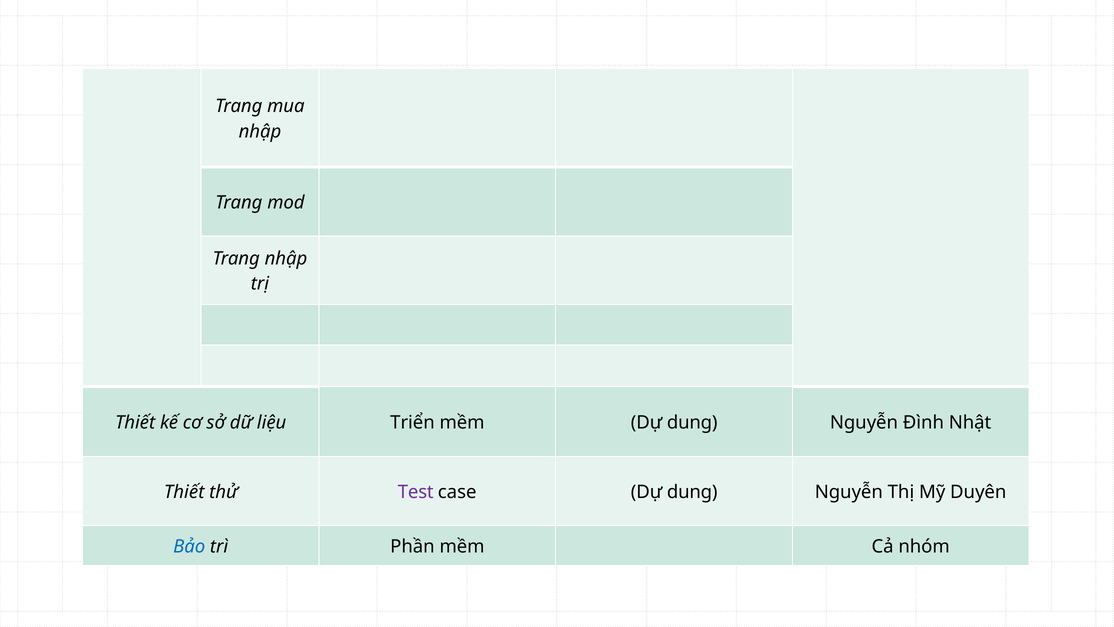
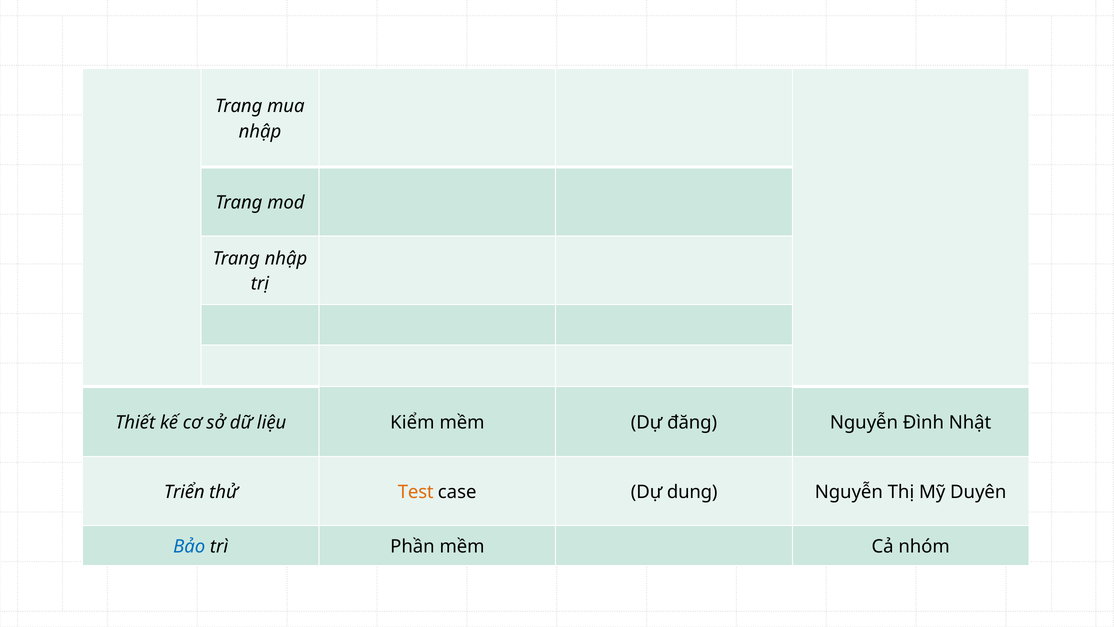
Triển: Triển -> Kiểm
mềm Dự dung: dung -> đăng
Thiết at (184, 492): Thiết -> Triển
Test colour: purple -> orange
